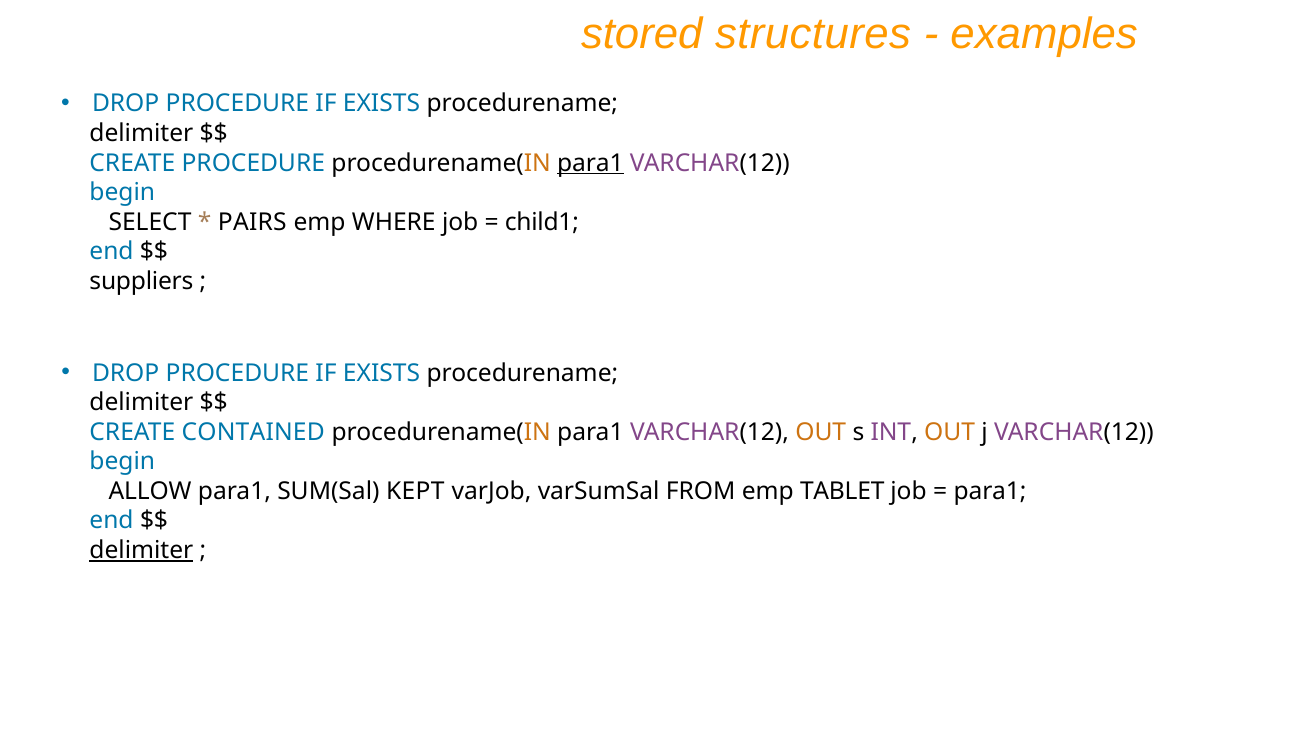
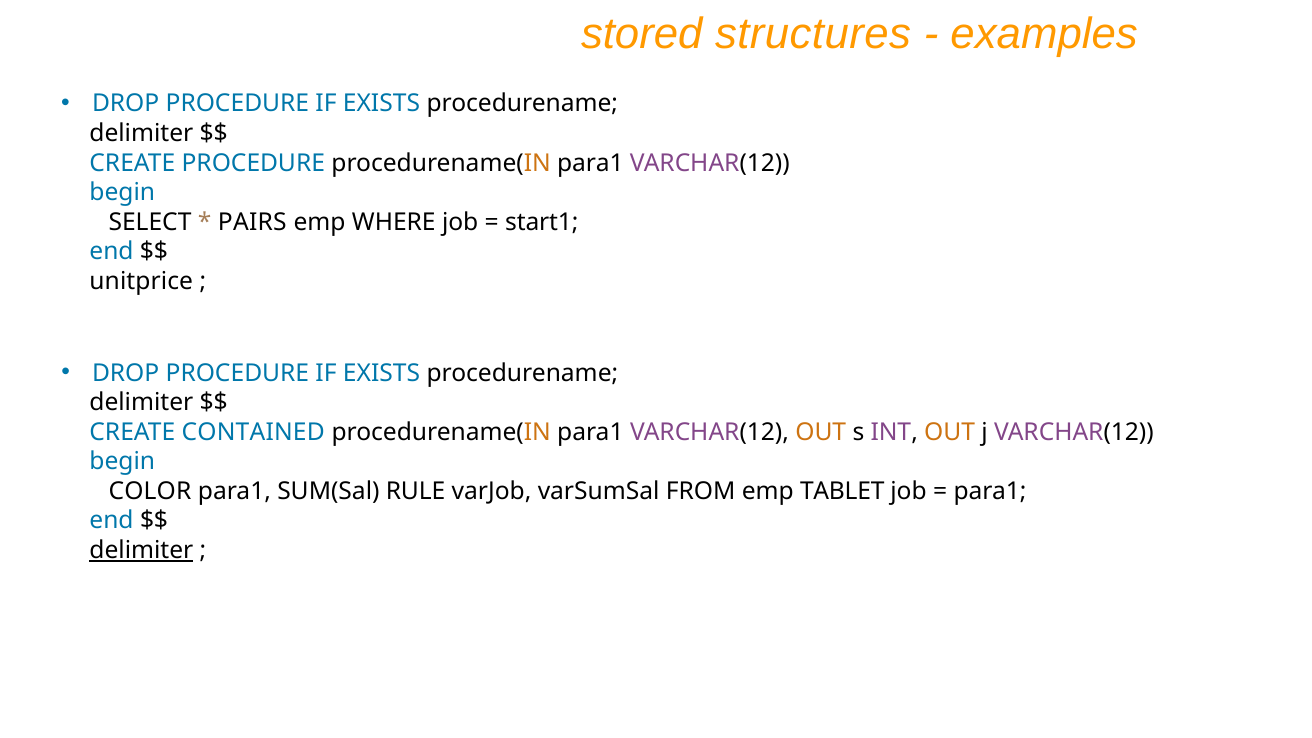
para1 at (590, 163) underline: present -> none
child1: child1 -> start1
suppliers: suppliers -> unitprice
ALLOW: ALLOW -> COLOR
KEPT: KEPT -> RULE
